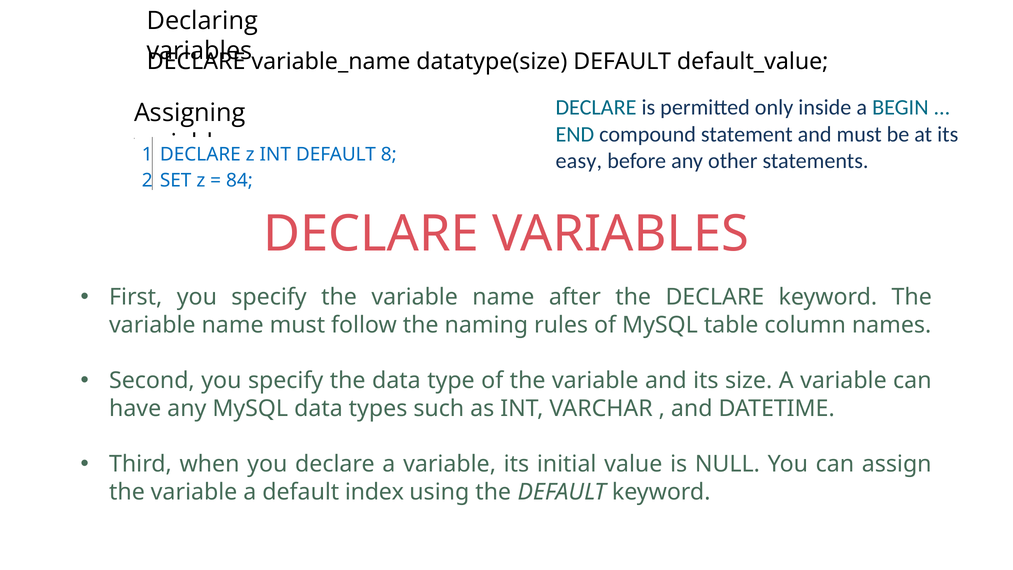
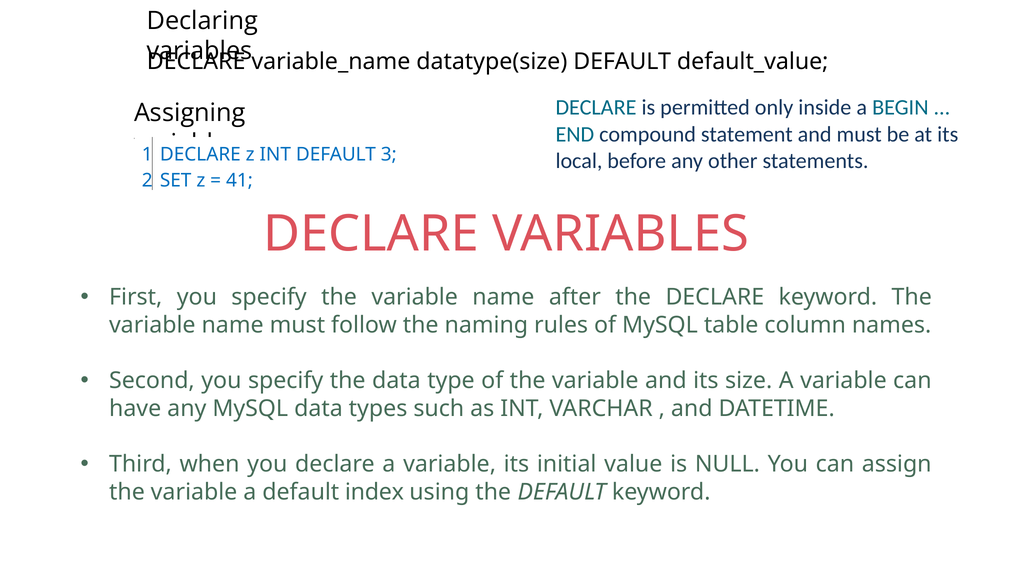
8: 8 -> 3
easy: easy -> local
84: 84 -> 41
